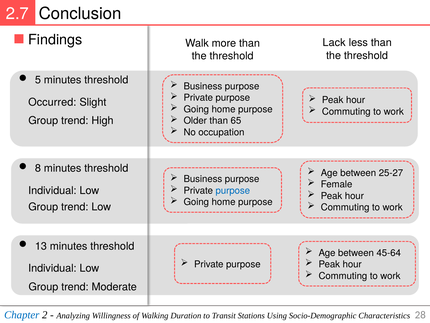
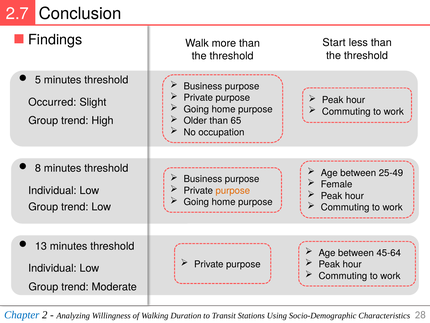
Lack: Lack -> Start
25-27: 25-27 -> 25-49
purpose at (233, 190) colour: blue -> orange
